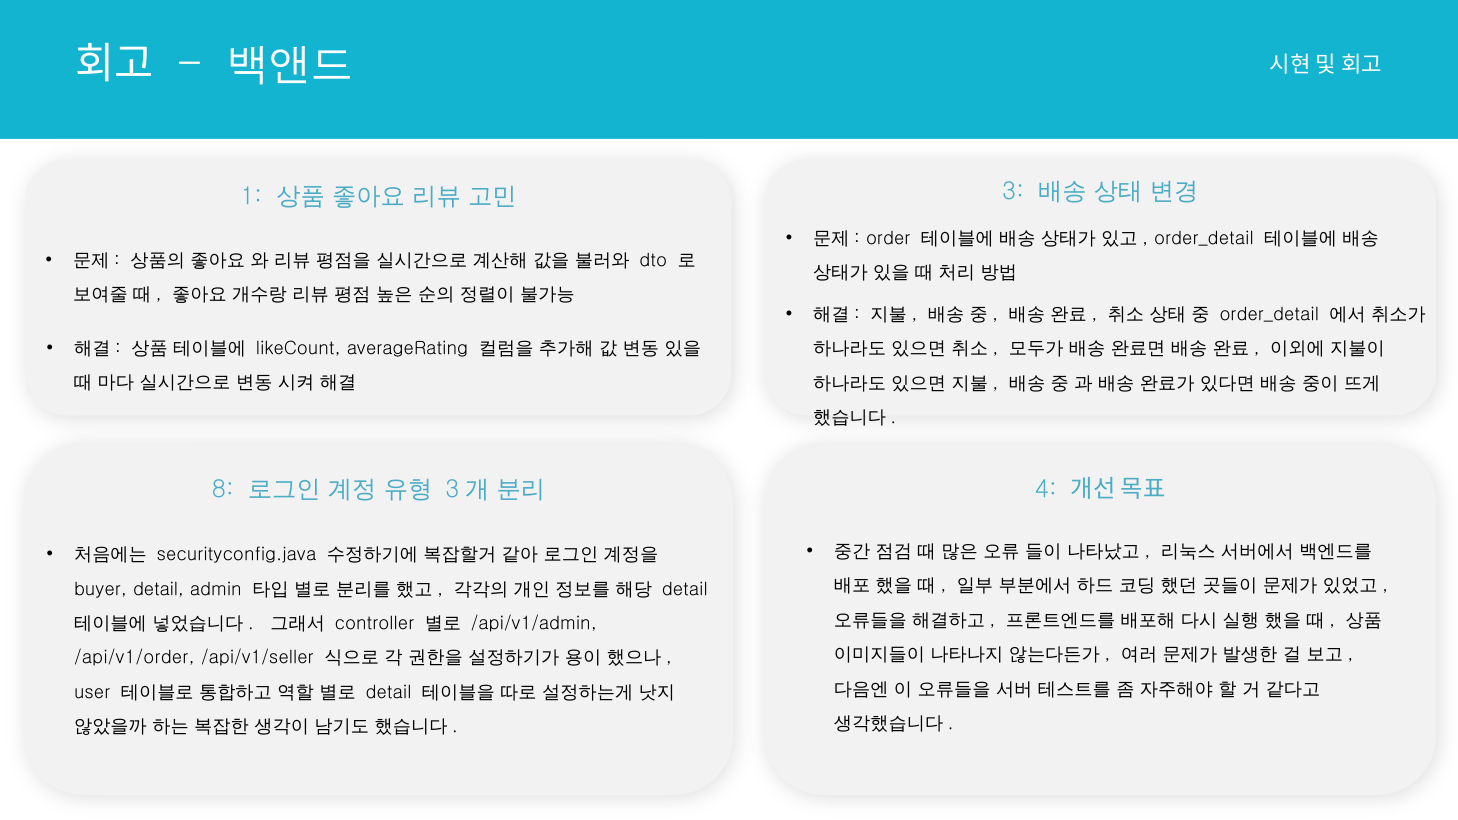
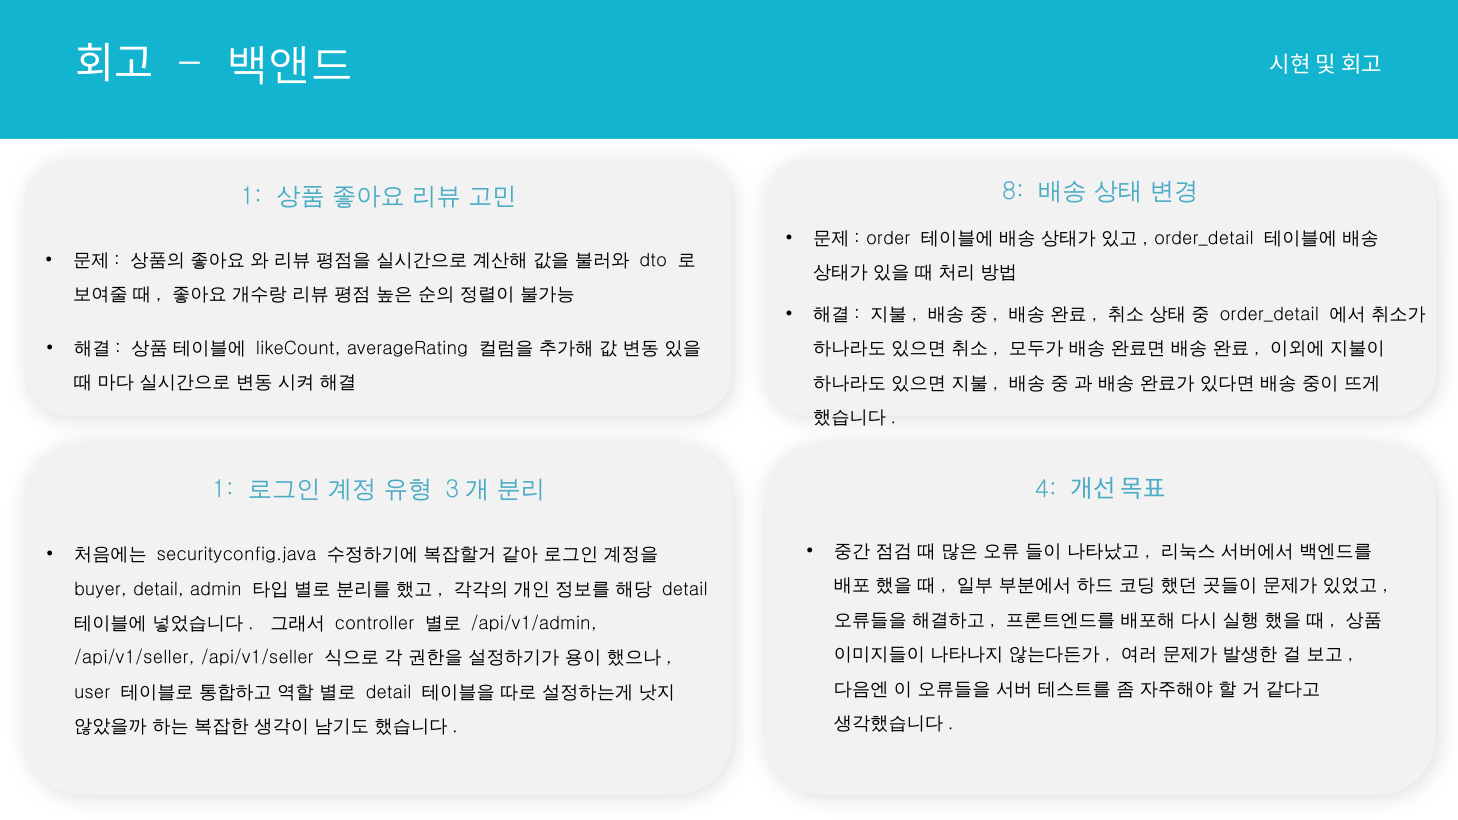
3: 3 -> 8
8 at (223, 490): 8 -> 1
/api/v1/order at (134, 658): /api/v1/order -> /api/v1/seller
